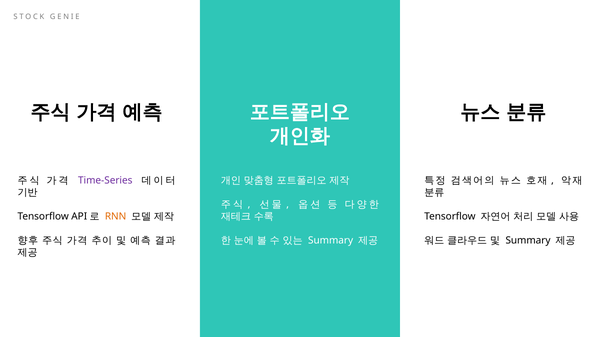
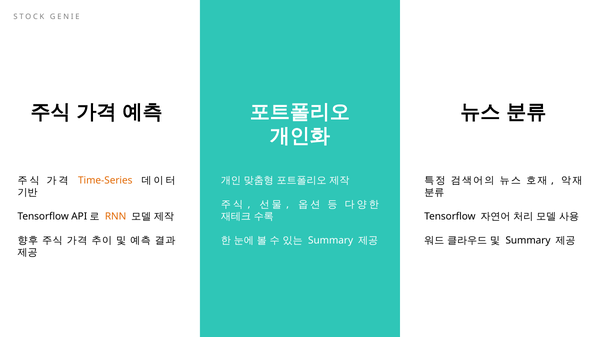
Time-Series colour: purple -> orange
